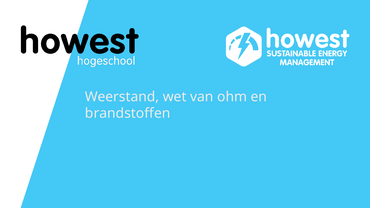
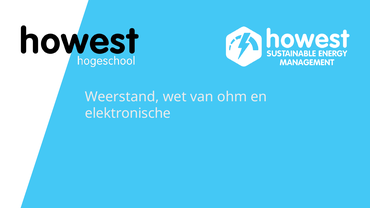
brandstoffen: brandstoffen -> elektronische
